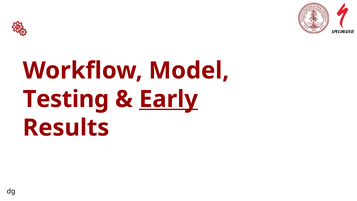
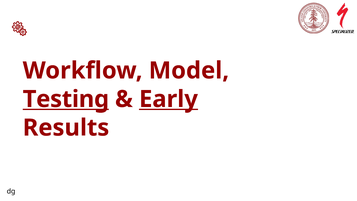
Testing underline: none -> present
